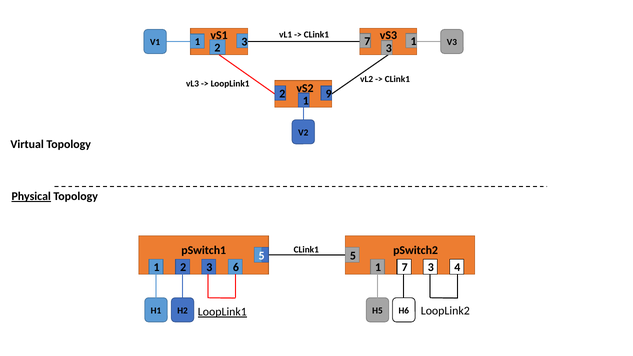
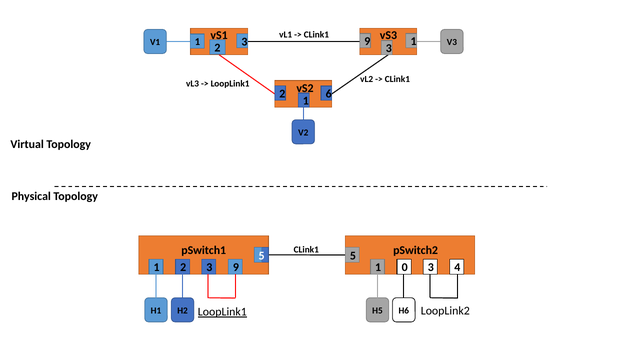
7 at (367, 41): 7 -> 9
9: 9 -> 6
Physical underline: present -> none
6 at (236, 268): 6 -> 9
1 7: 7 -> 0
